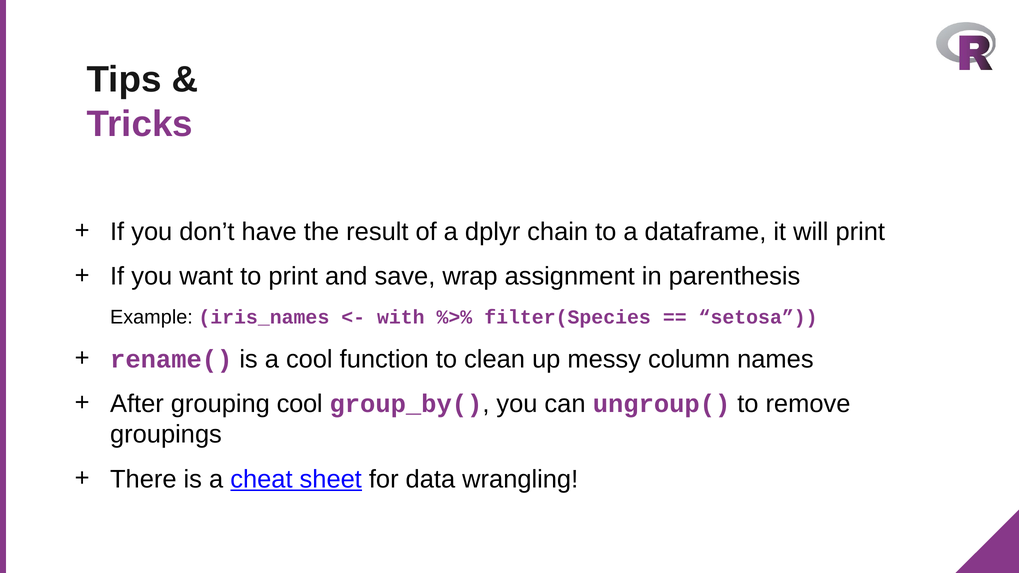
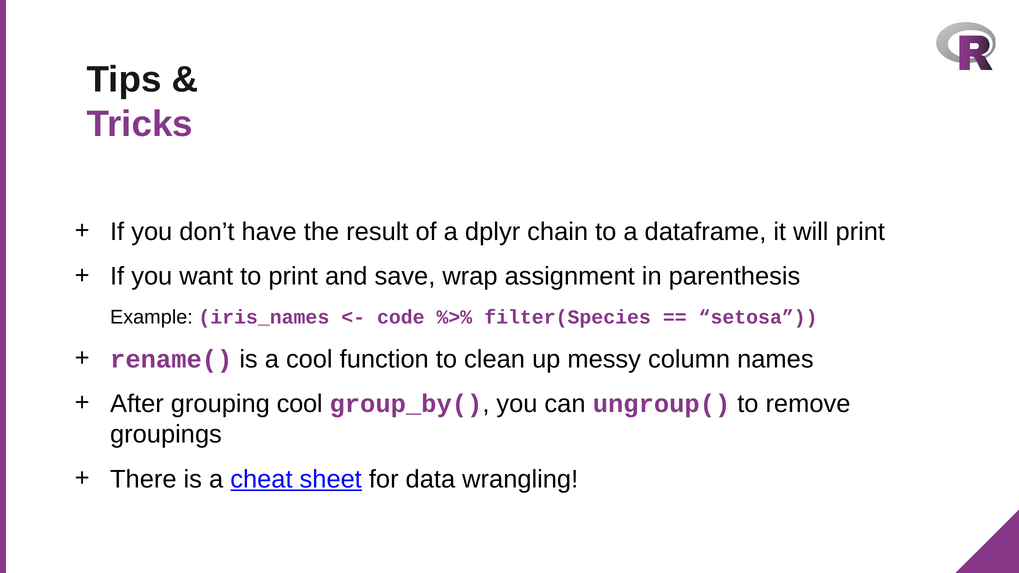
with: with -> code
